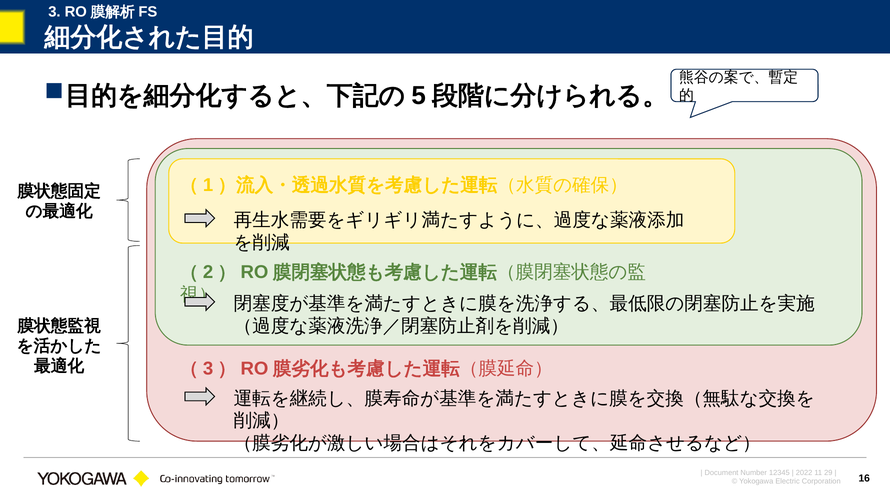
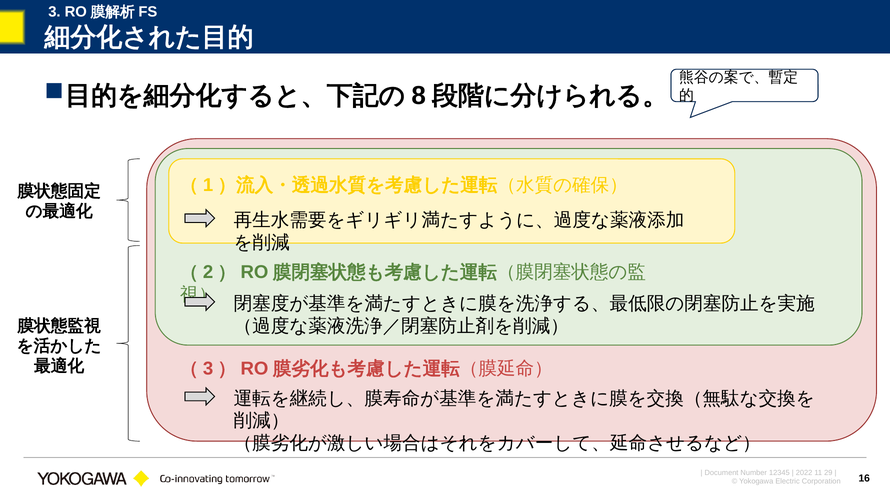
5: 5 -> 8
